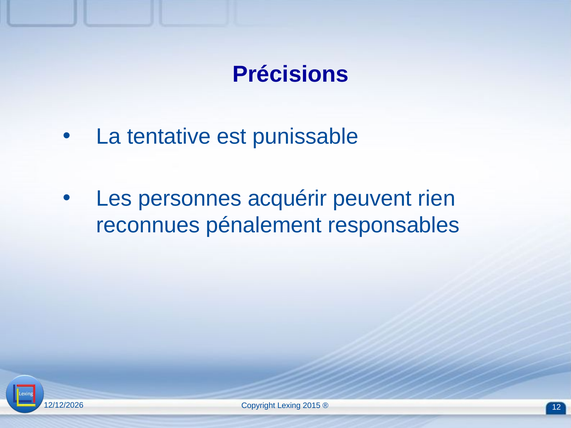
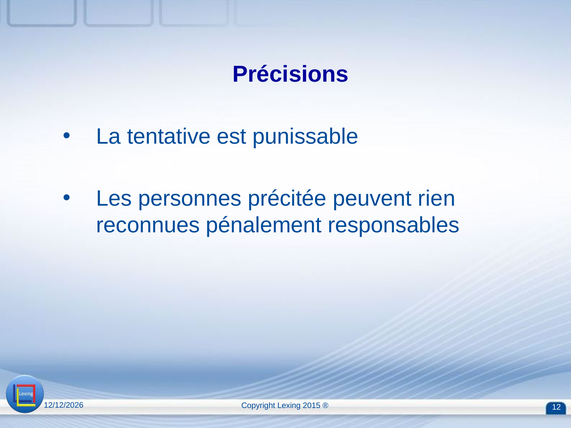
acquérir: acquérir -> précitée
